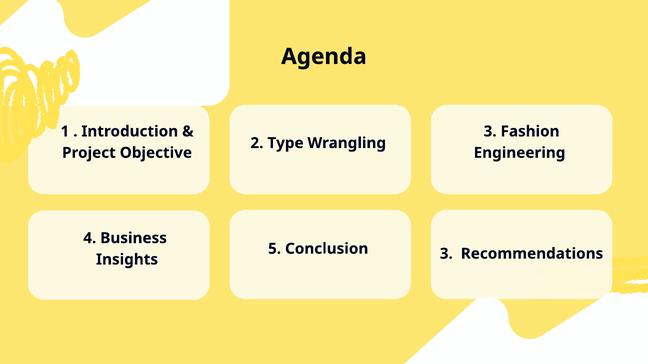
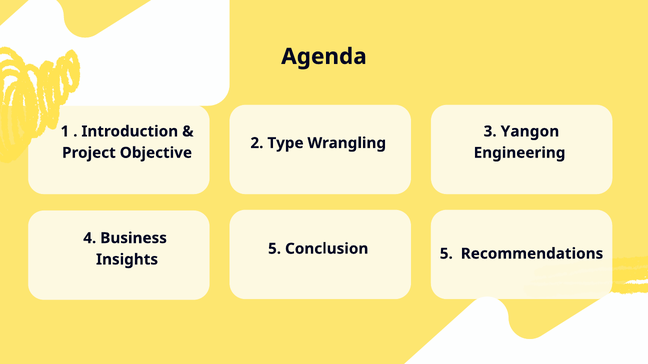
Fashion: Fashion -> Yangon
Conclusion 3: 3 -> 5
